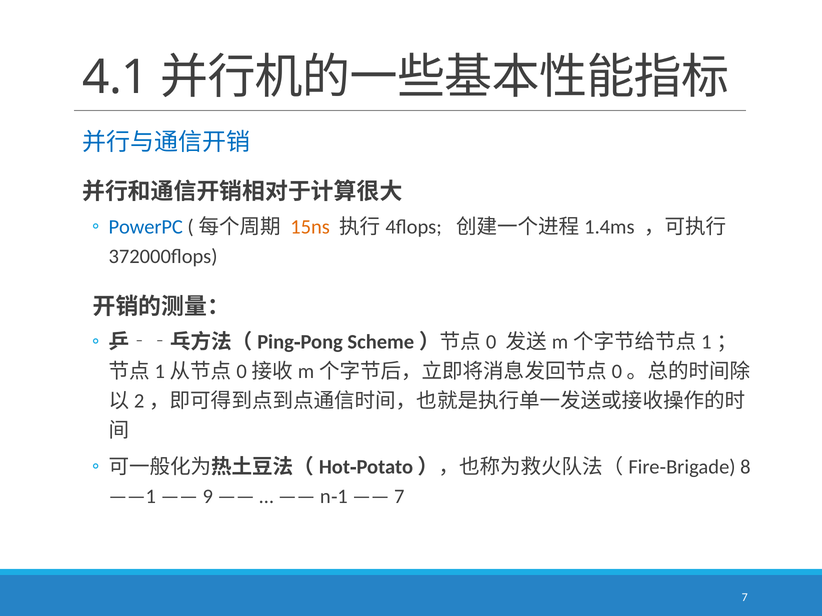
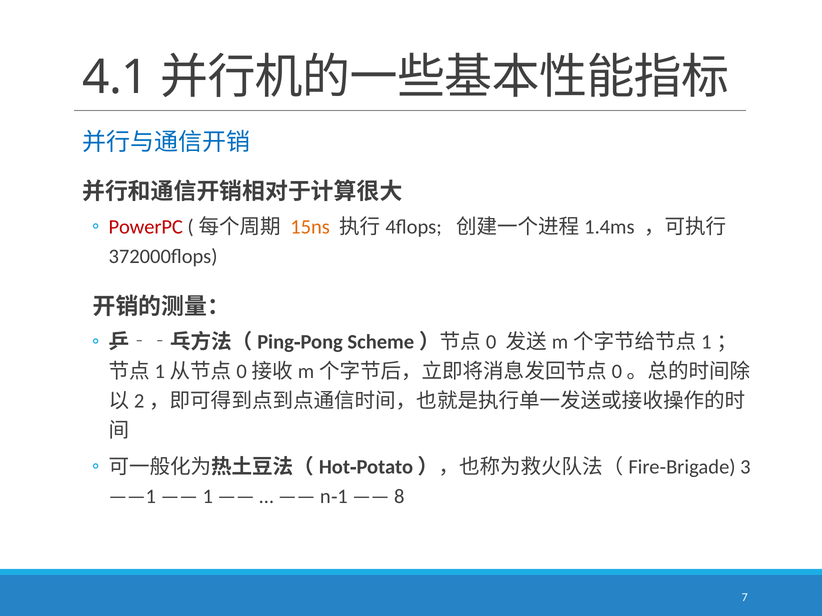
PowerPC colour: blue -> red
8: 8 -> 3
9 at (208, 497): 9 -> 1
7 at (399, 497): 7 -> 8
